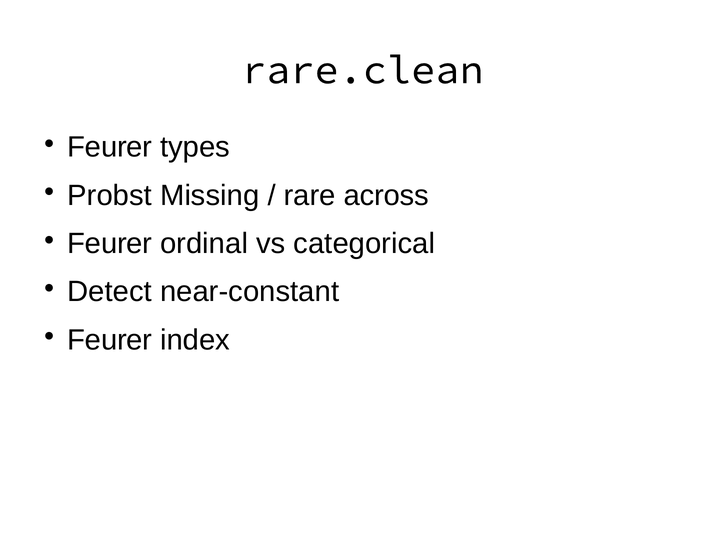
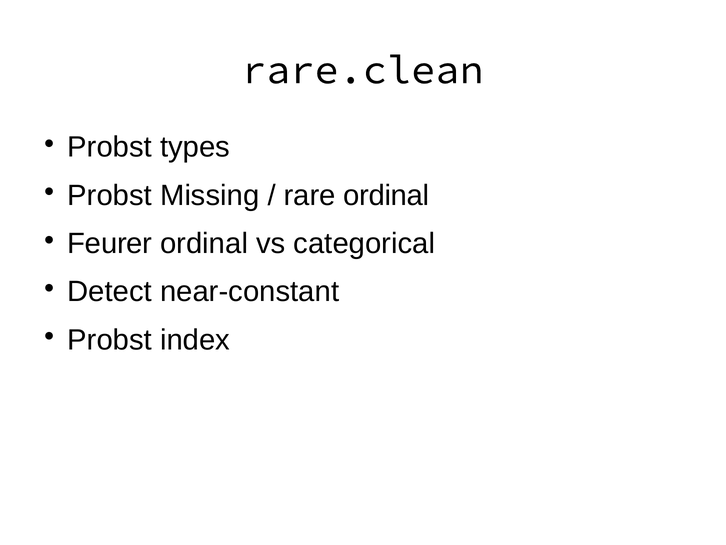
Feurer at (110, 147): Feurer -> Probst
rare across: across -> ordinal
Feurer at (110, 339): Feurer -> Probst
